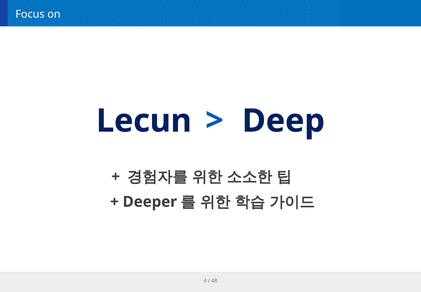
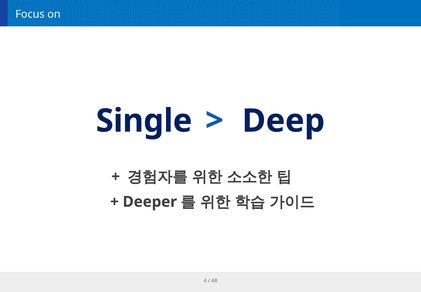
Lecun: Lecun -> Single
